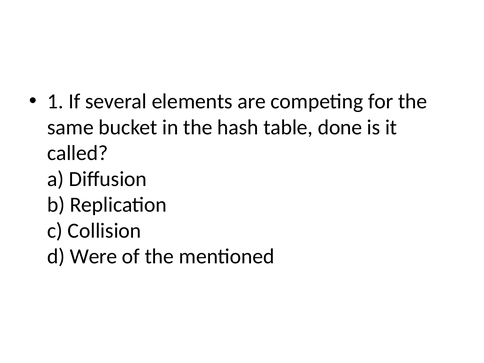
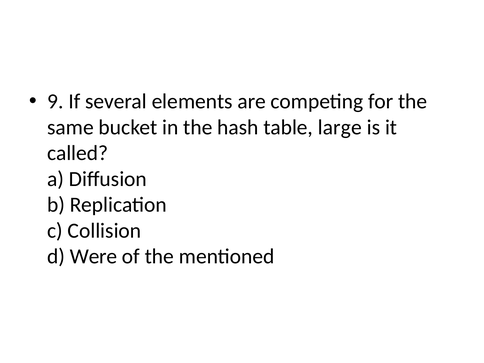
1: 1 -> 9
done: done -> large
